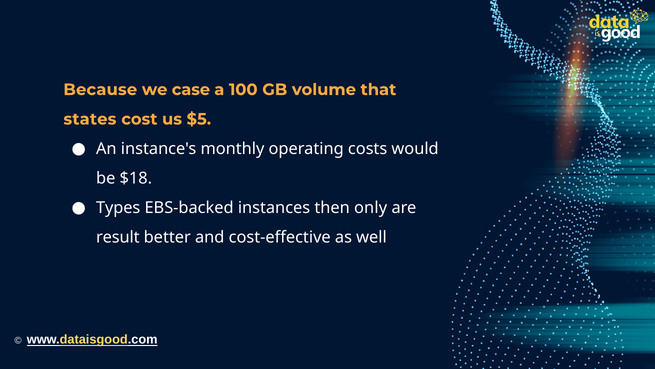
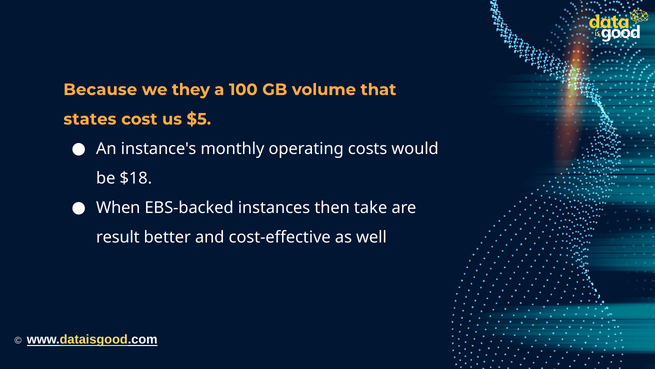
case: case -> they
Types: Types -> When
only: only -> take
